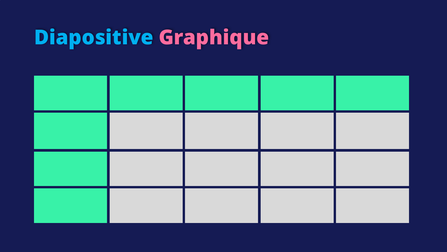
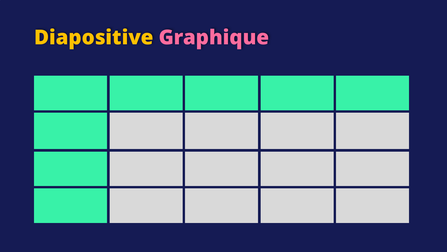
Diapositive colour: light blue -> yellow
